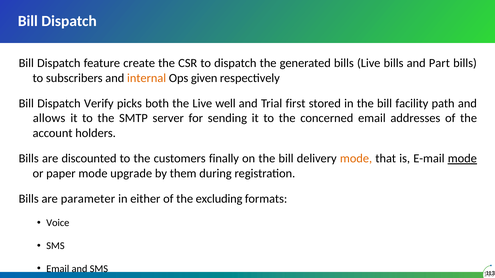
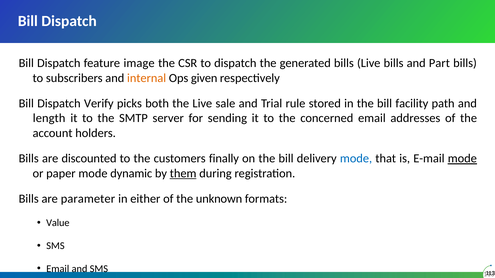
create: create -> image
well: well -> sale
first: first -> rule
allows: allows -> length
mode at (356, 159) colour: orange -> blue
upgrade: upgrade -> dynamic
them underline: none -> present
excluding: excluding -> unknown
Voice: Voice -> Value
